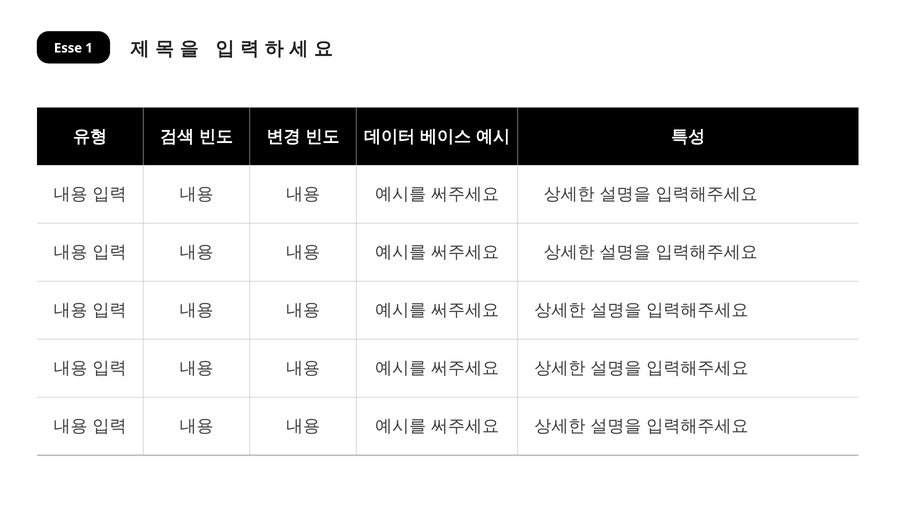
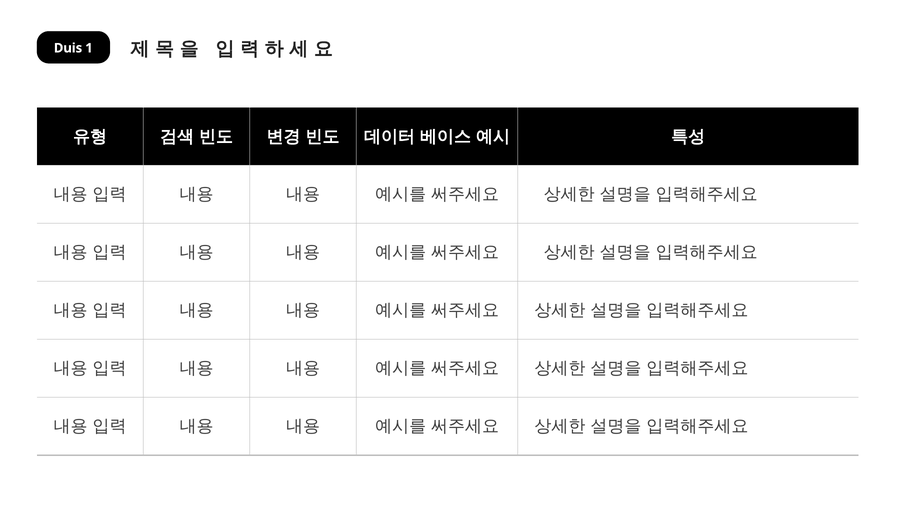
Esse: Esse -> Duis
